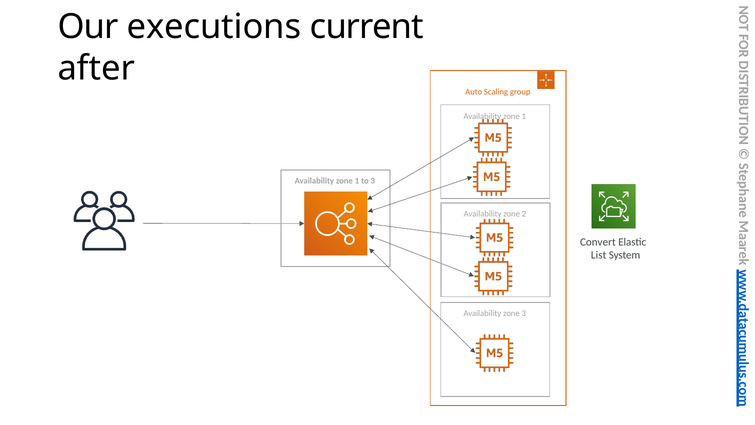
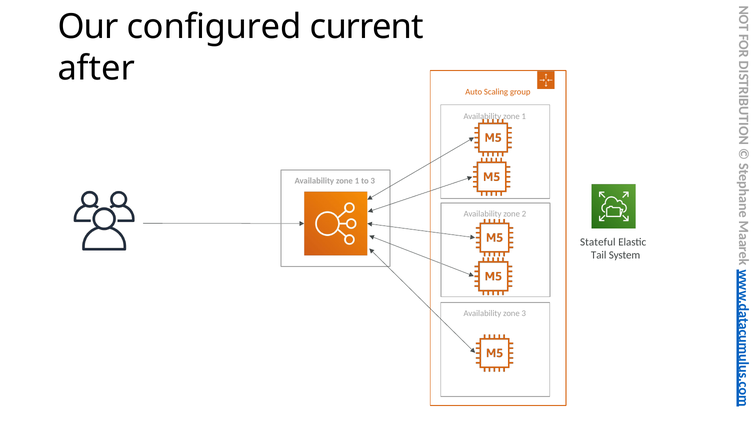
executions: executions -> configured
Convert: Convert -> Stateful
List: List -> Tail
